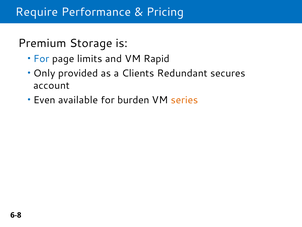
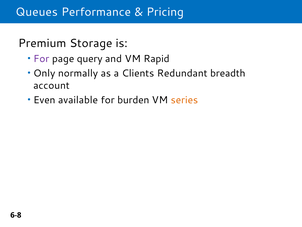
Require: Require -> Queues
For at (41, 59) colour: blue -> purple
limits: limits -> query
provided: provided -> normally
secures: secures -> breadth
